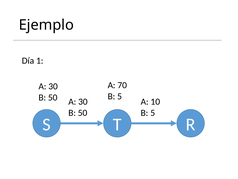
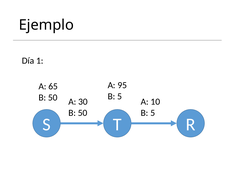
70: 70 -> 95
30 at (53, 86): 30 -> 65
